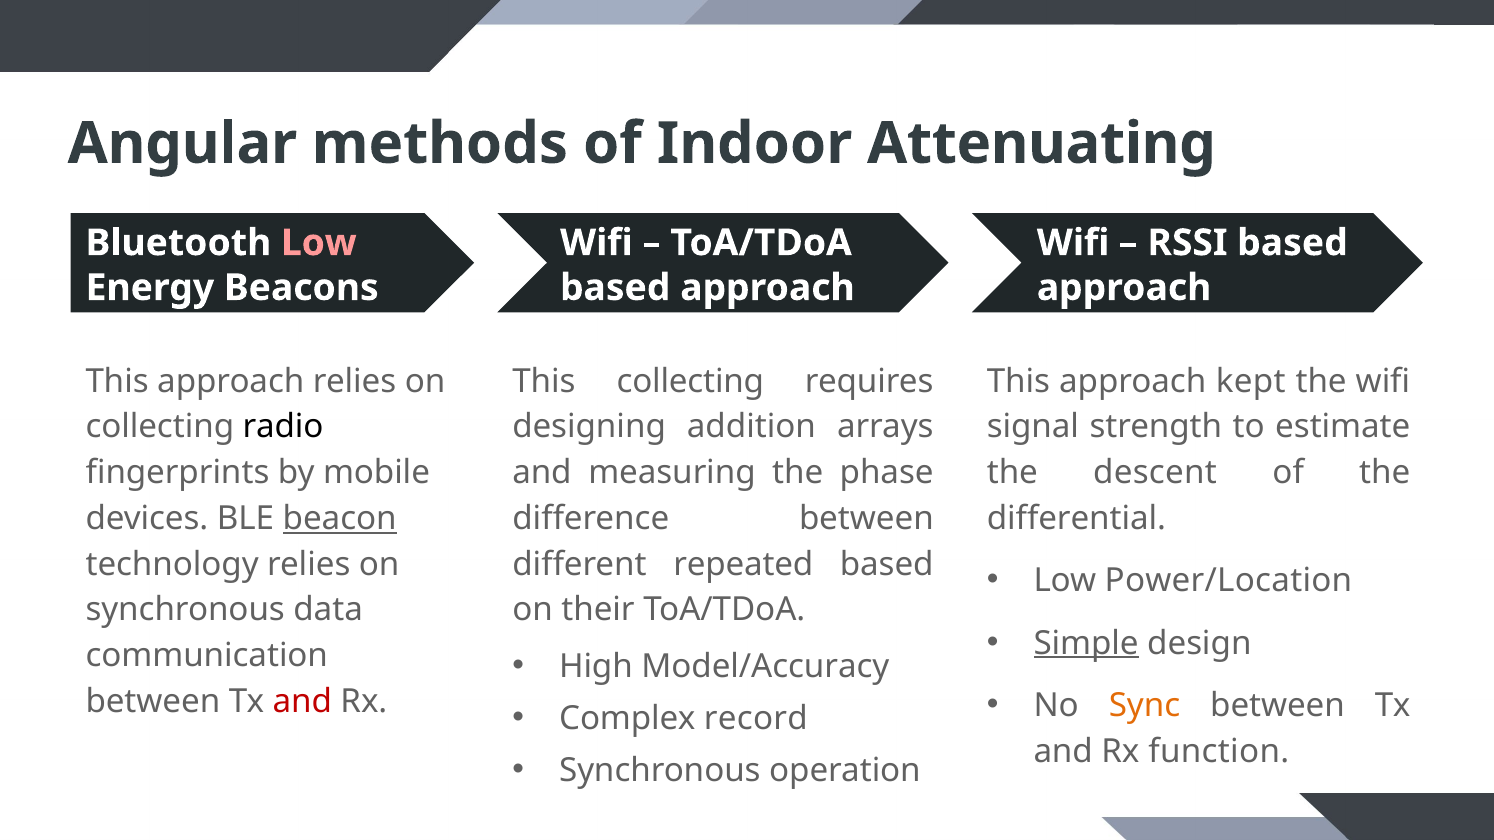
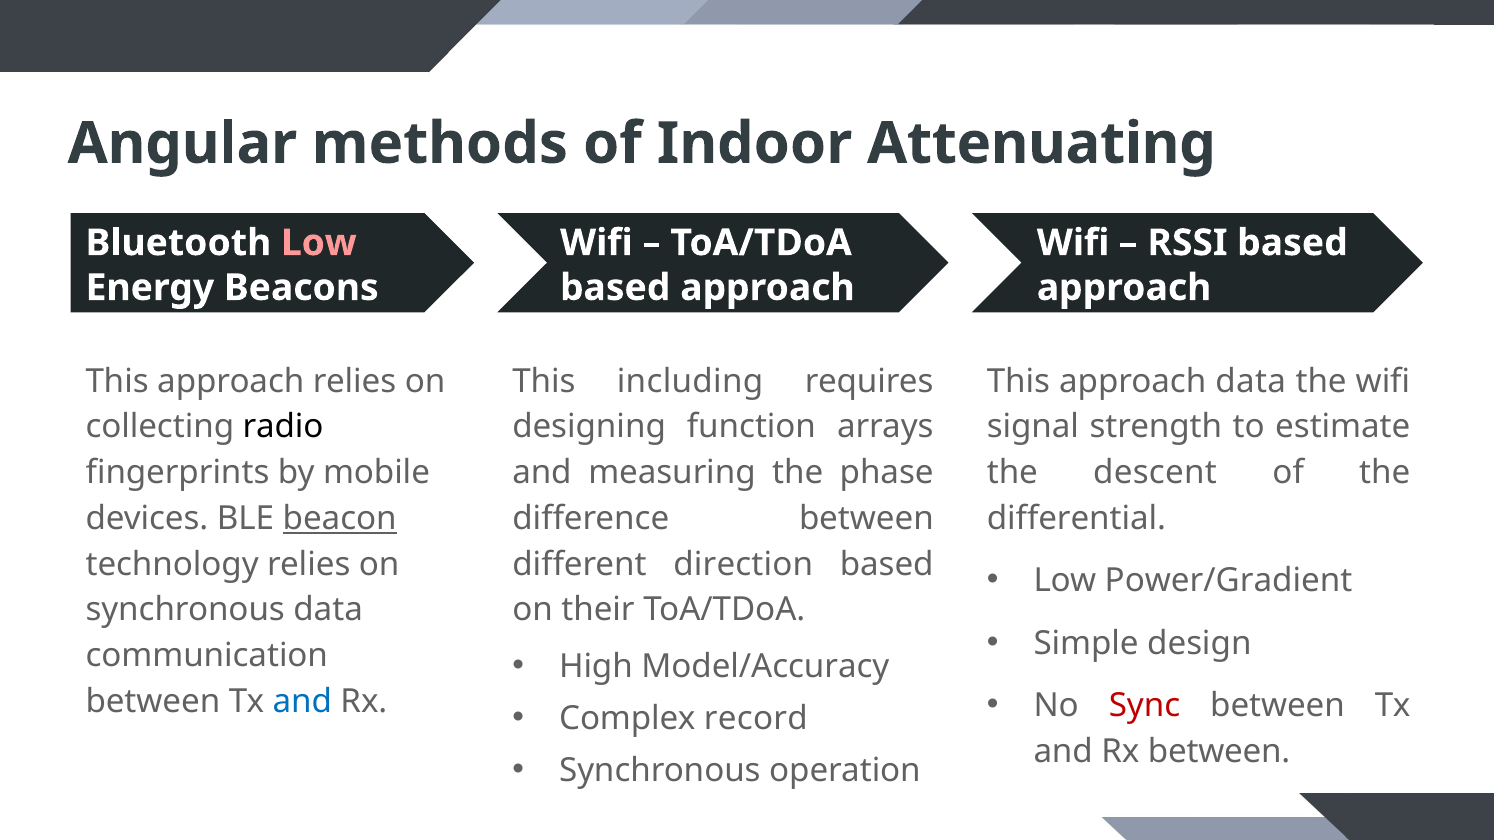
This collecting: collecting -> including
approach kept: kept -> data
addition: addition -> function
repeated: repeated -> direction
Power/Location: Power/Location -> Power/Gradient
Simple underline: present -> none
Sync colour: orange -> red
and at (302, 702) colour: red -> blue
Rx function: function -> between
